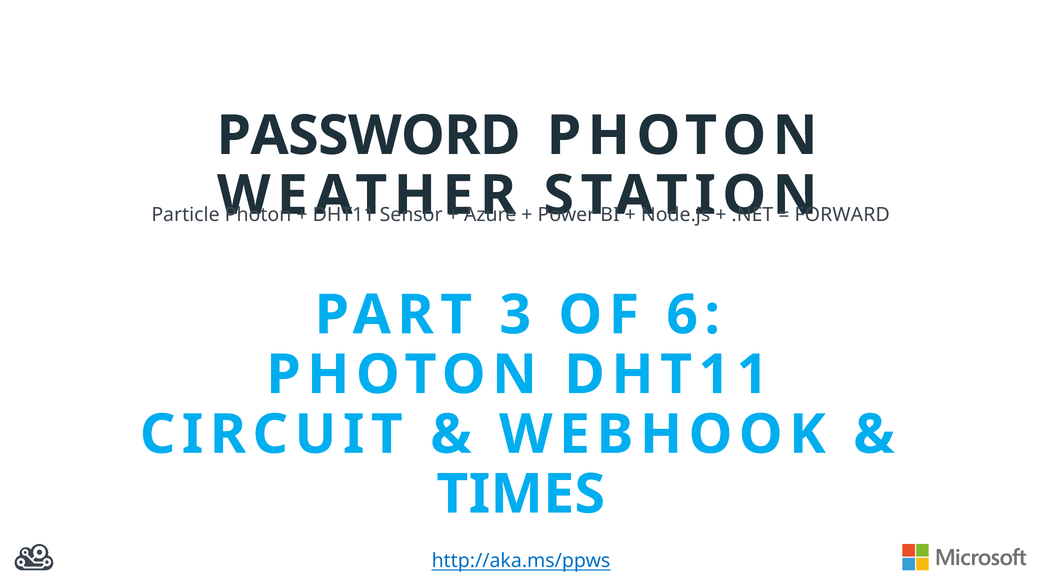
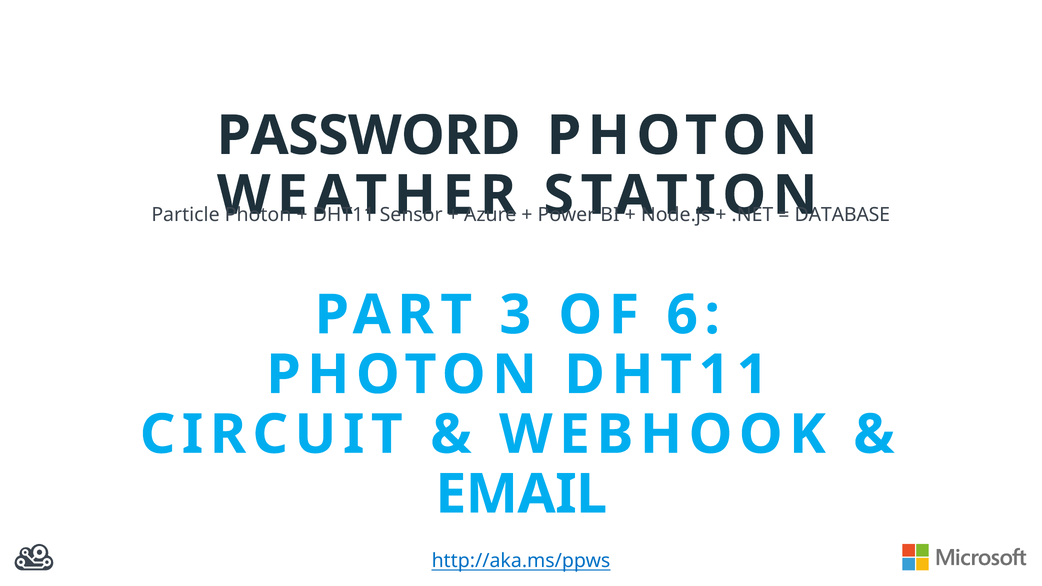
FORWARD: FORWARD -> DATABASE
TIMES: TIMES -> EMAIL
